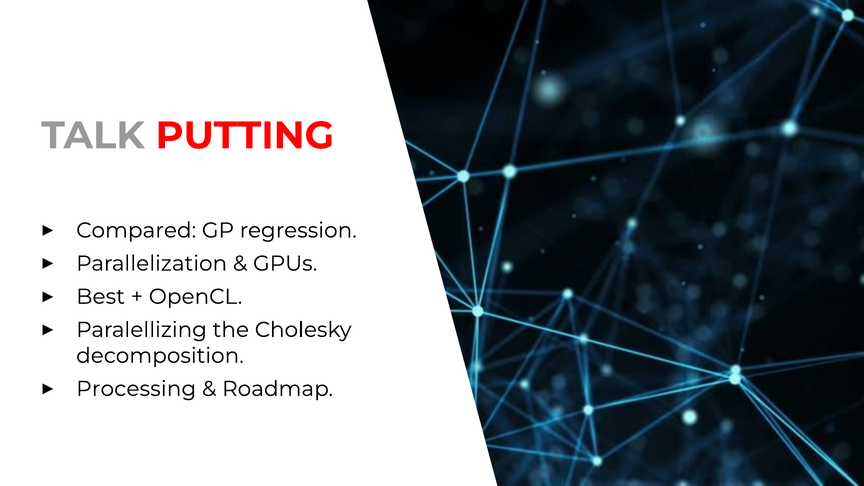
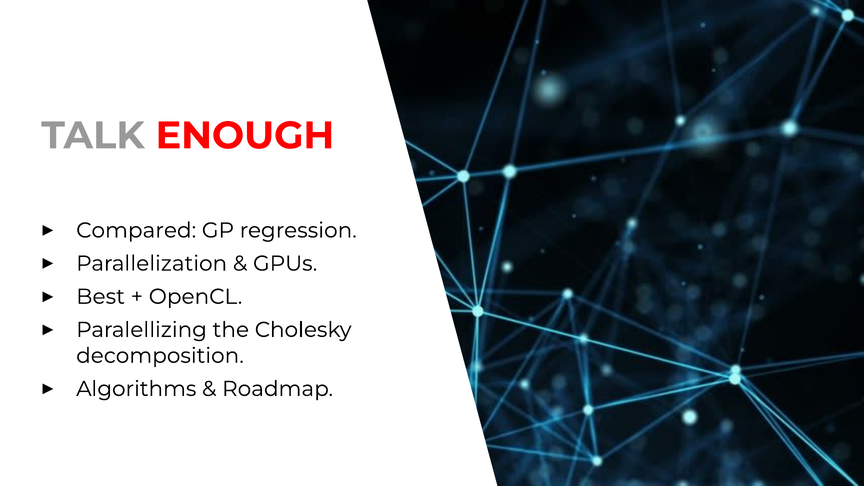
PUTTING: PUTTING -> ENOUGH
Processing: Processing -> Algorithms
